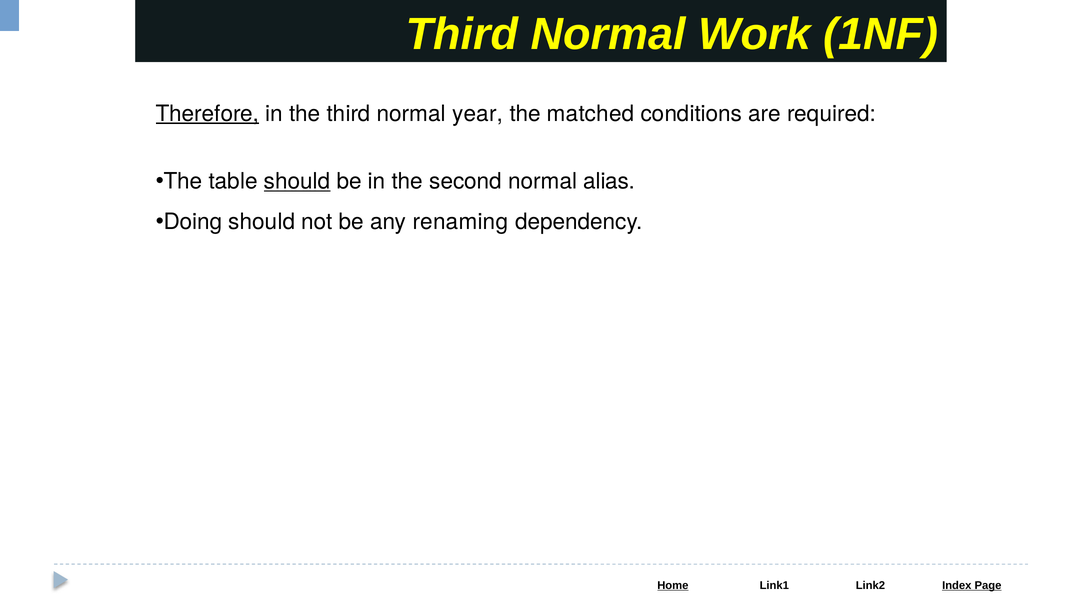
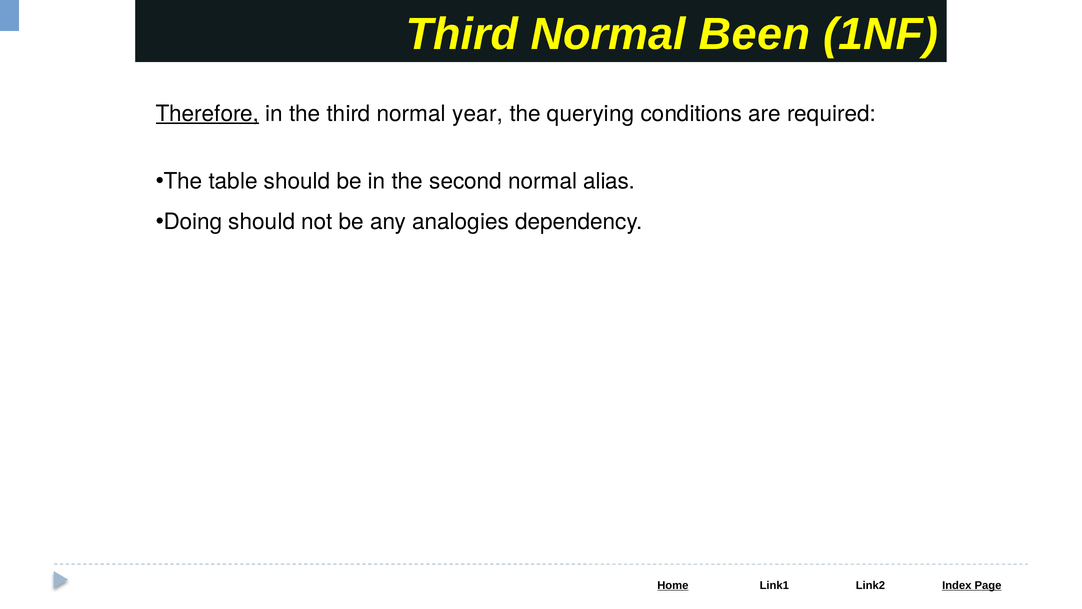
Work: Work -> Been
matched: matched -> querying
should at (297, 181) underline: present -> none
renaming: renaming -> analogies
